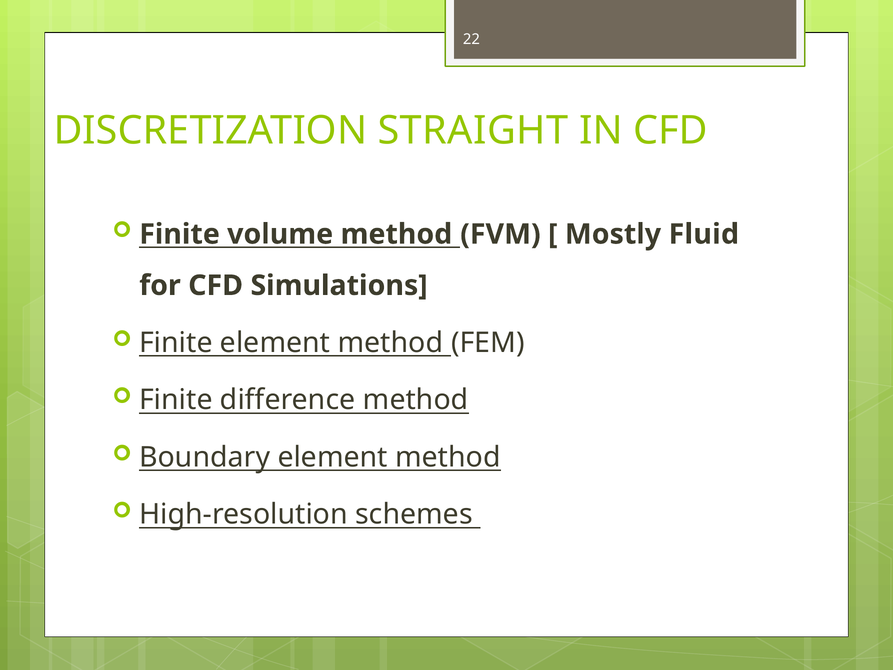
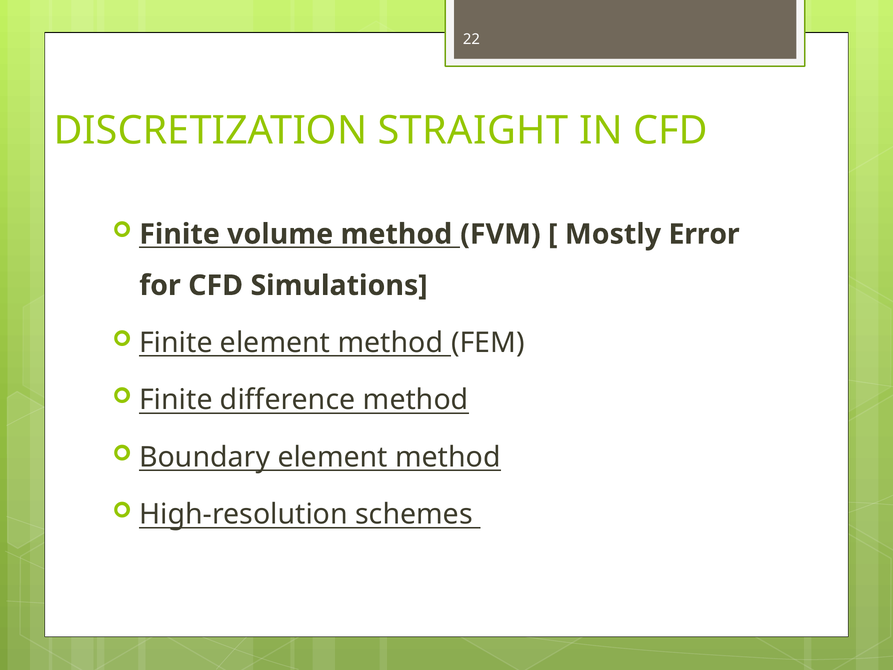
Fluid: Fluid -> Error
